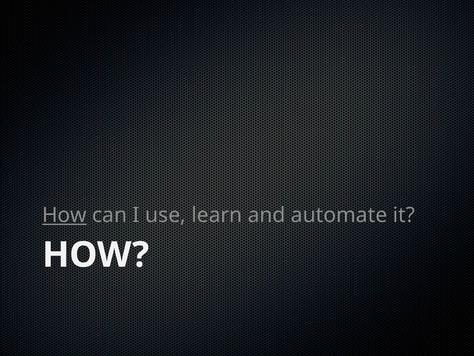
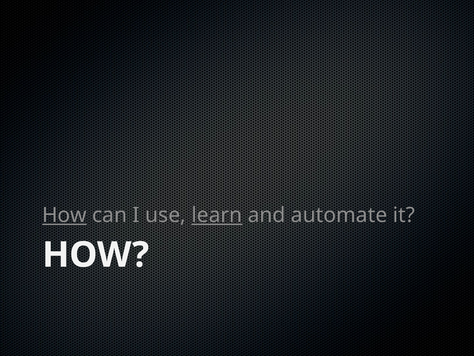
learn underline: none -> present
